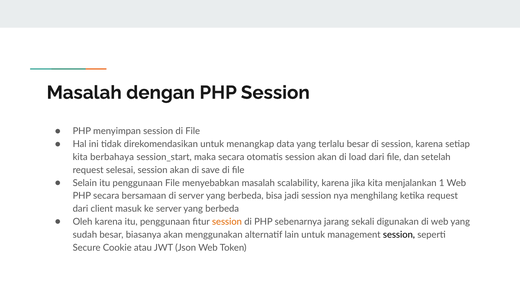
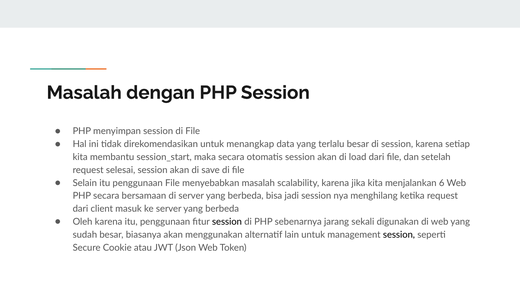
berbahaya: berbahaya -> membantu
1: 1 -> 6
session at (227, 222) colour: orange -> black
